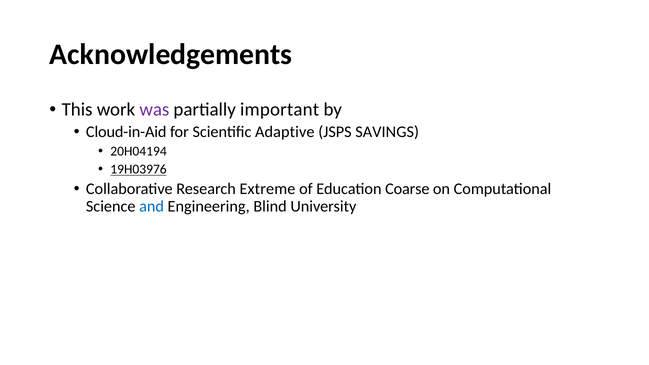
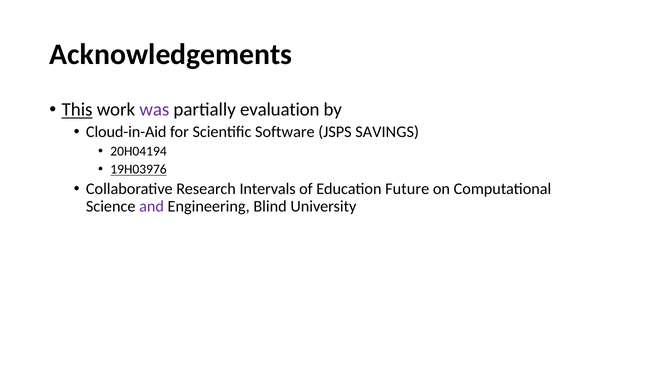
This underline: none -> present
important: important -> evaluation
Adaptive: Adaptive -> Software
Extreme: Extreme -> Intervals
Coarse: Coarse -> Future
and colour: blue -> purple
